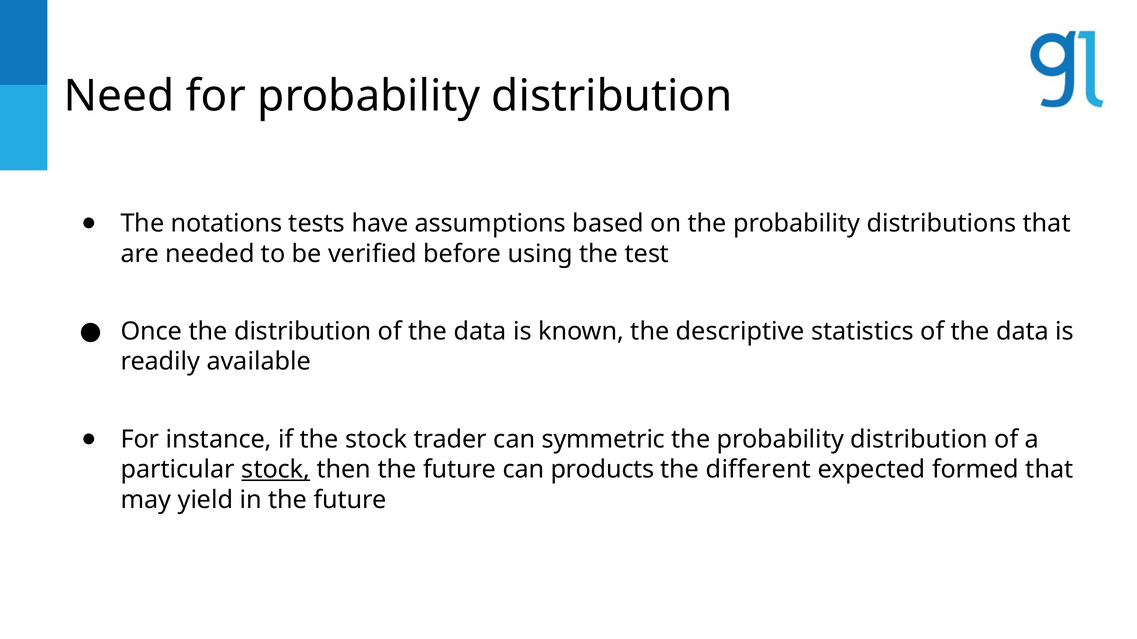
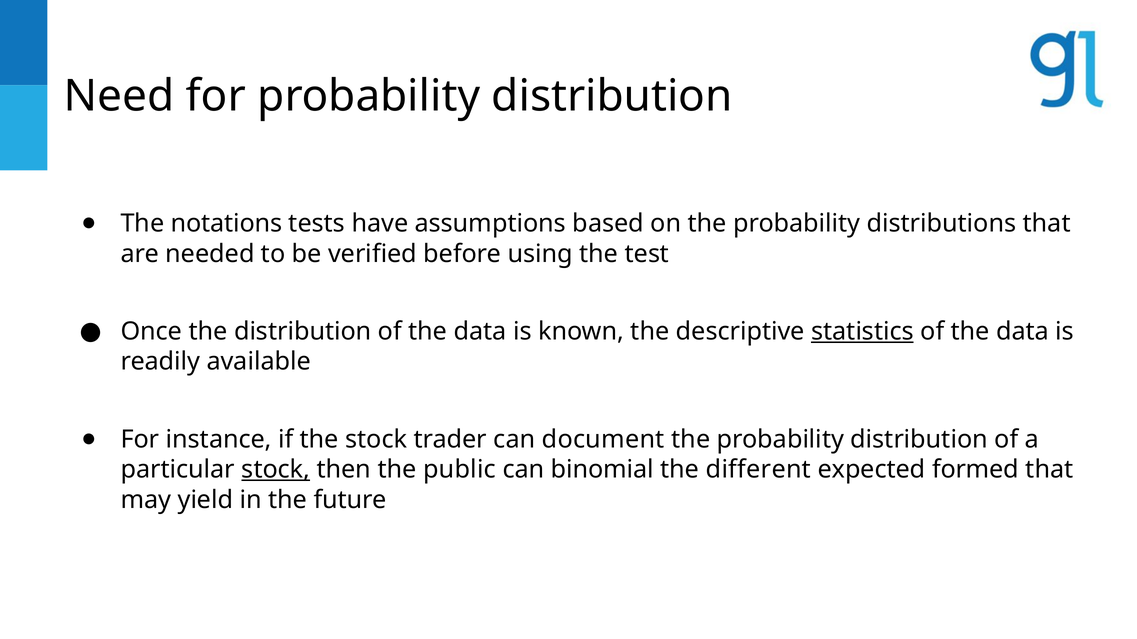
statistics underline: none -> present
symmetric: symmetric -> document
then the future: future -> public
products: products -> binomial
